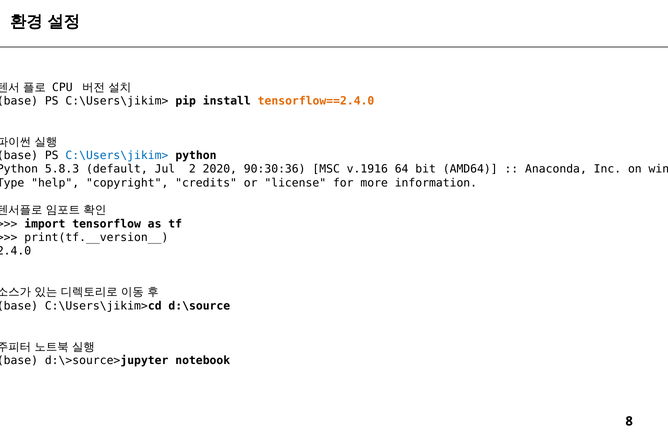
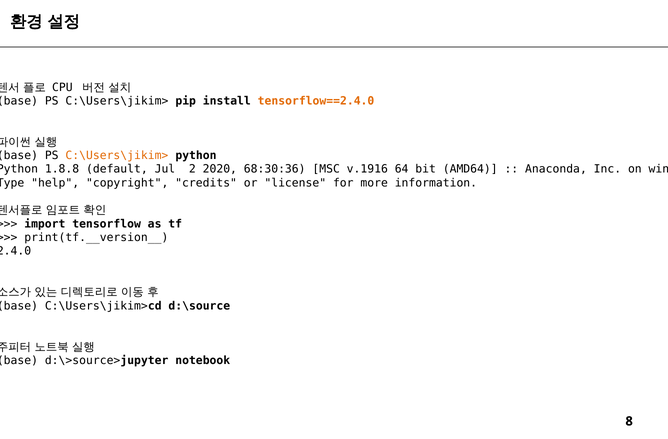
C:\Users\jikim> at (117, 155) colour: blue -> orange
5.8.3: 5.8.3 -> 1.8.8
90:30:36: 90:30:36 -> 68:30:36
